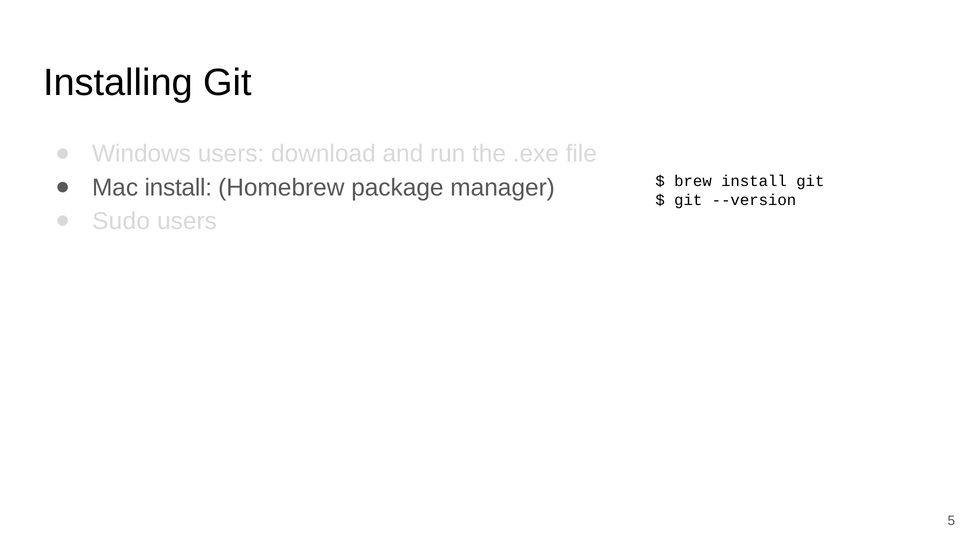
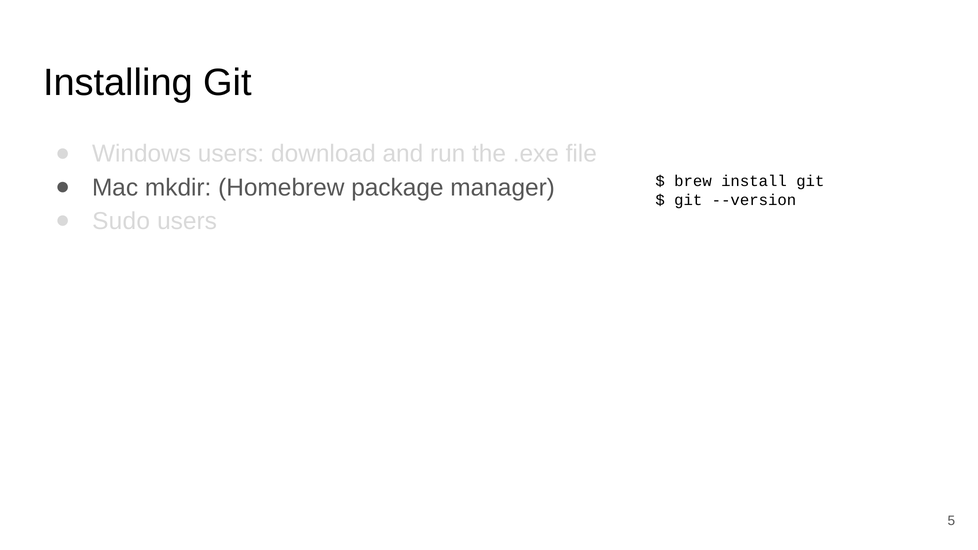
Mac install: install -> mkdir
